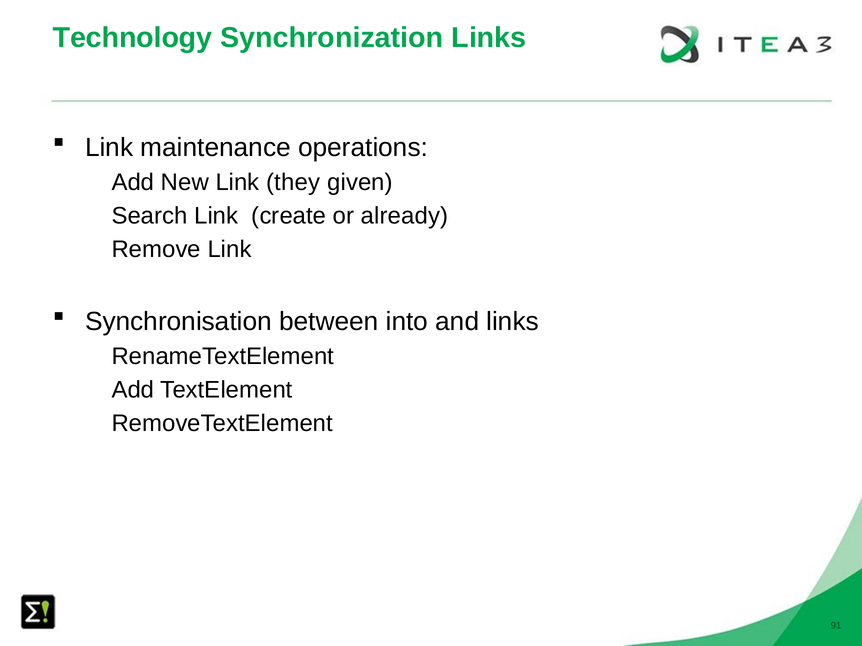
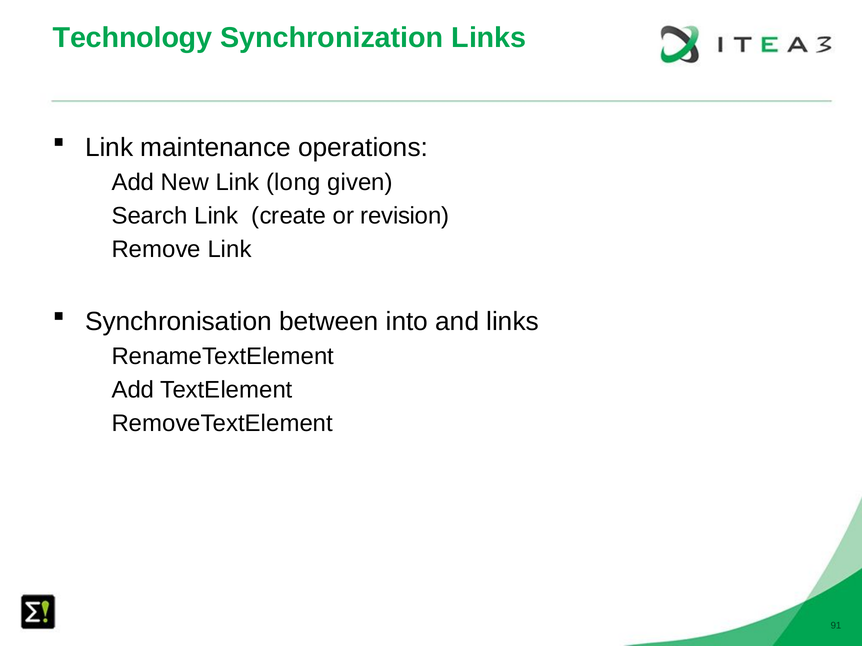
they: they -> long
already: already -> revision
